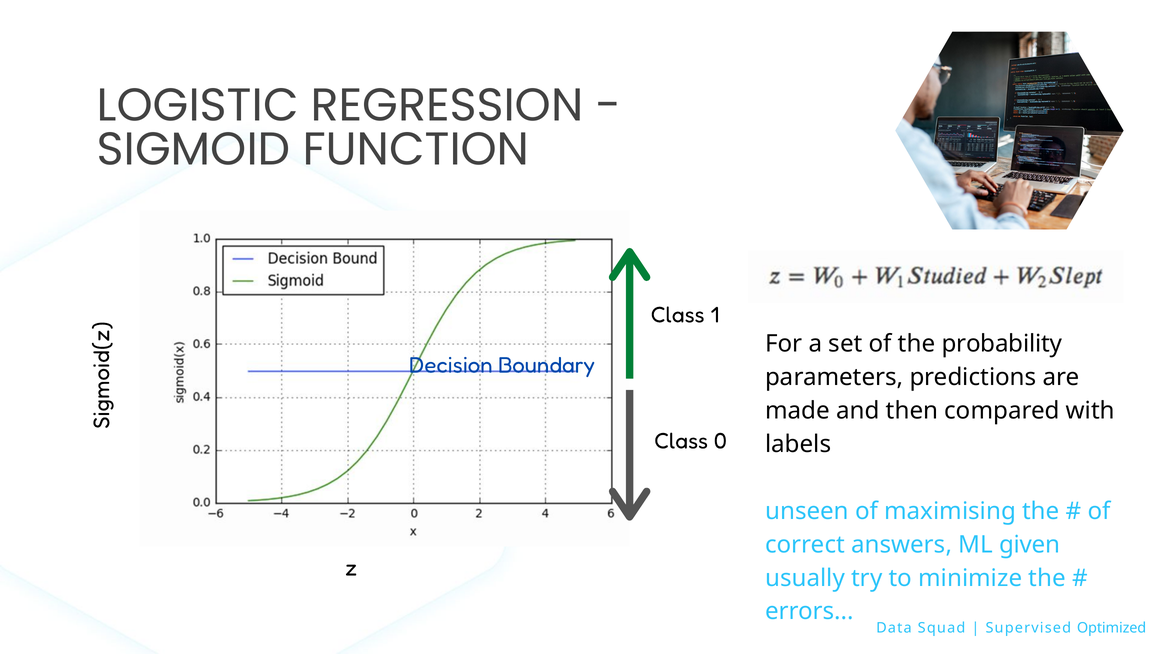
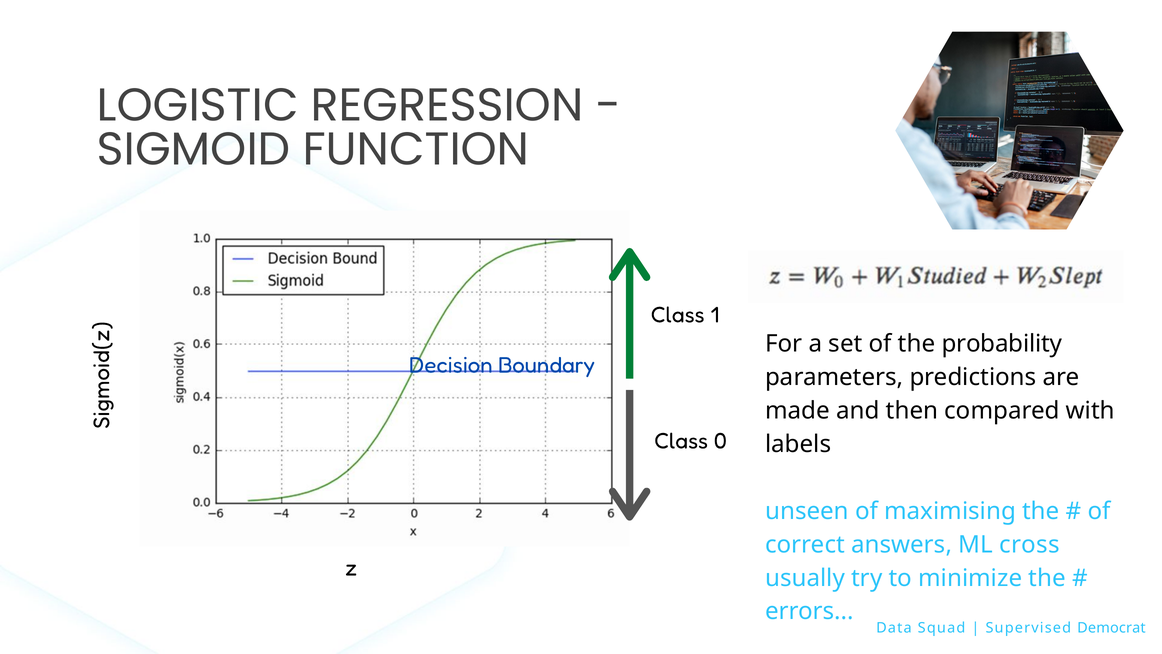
given: given -> cross
Optimized: Optimized -> Democrat
